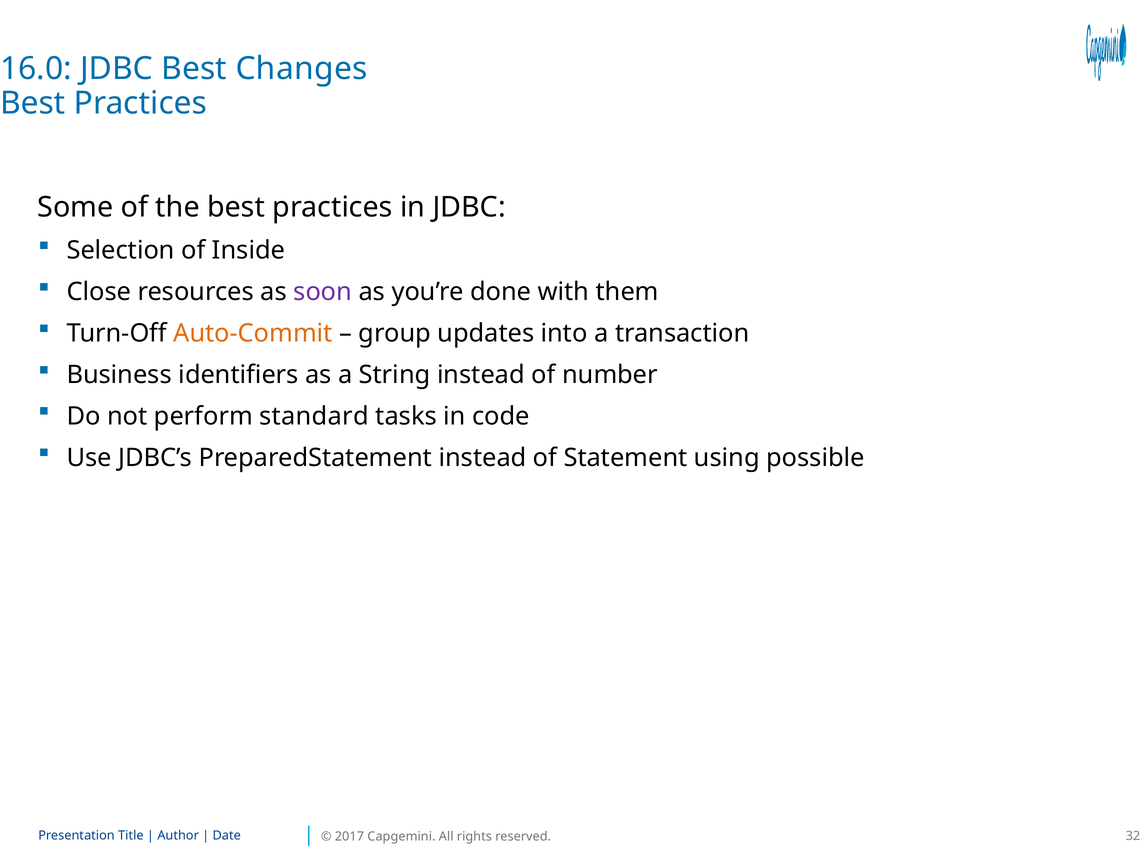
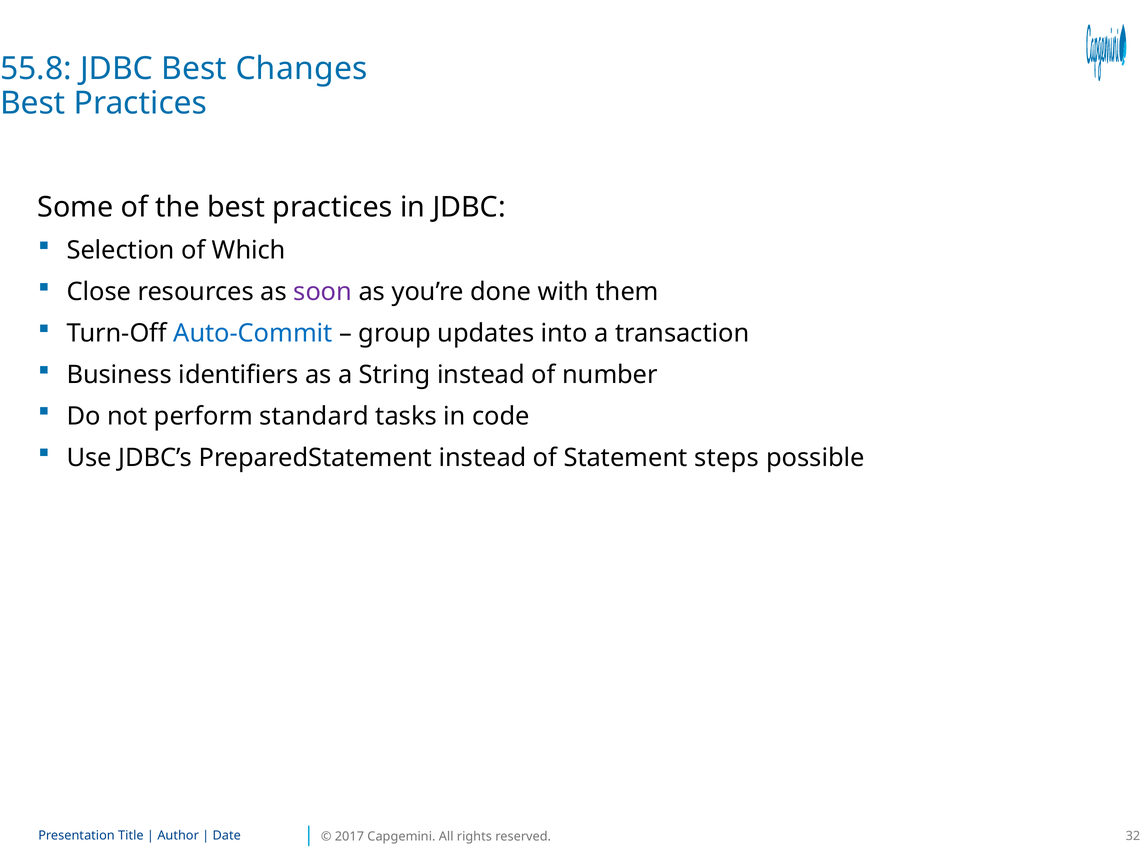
16.0: 16.0 -> 55.8
Inside: Inside -> Which
Auto-Commit colour: orange -> blue
using: using -> steps
